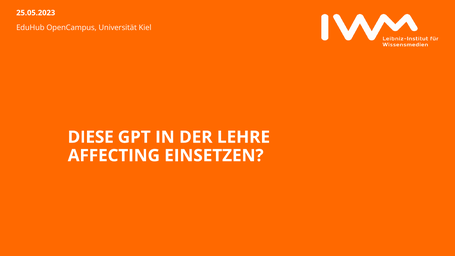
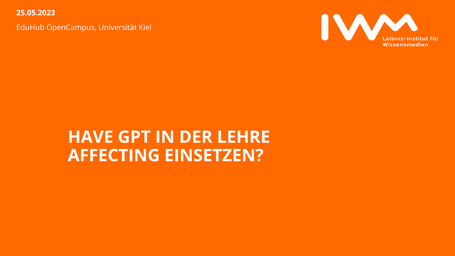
DIESE: DIESE -> HAVE
